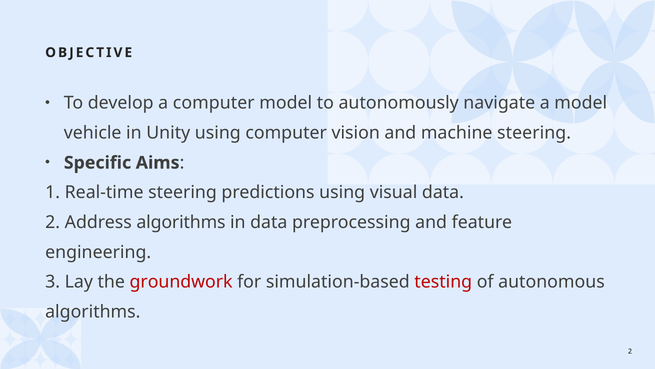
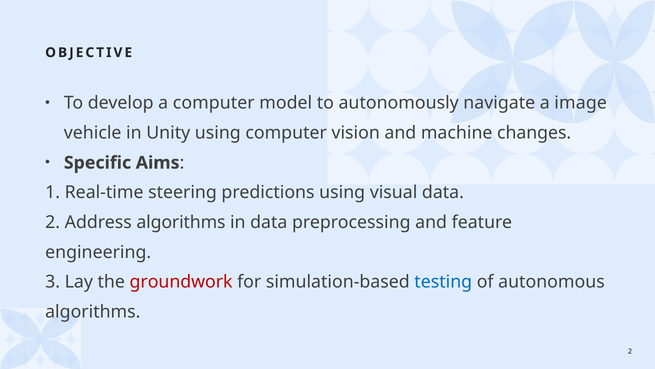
a model: model -> image
machine steering: steering -> changes
testing colour: red -> blue
